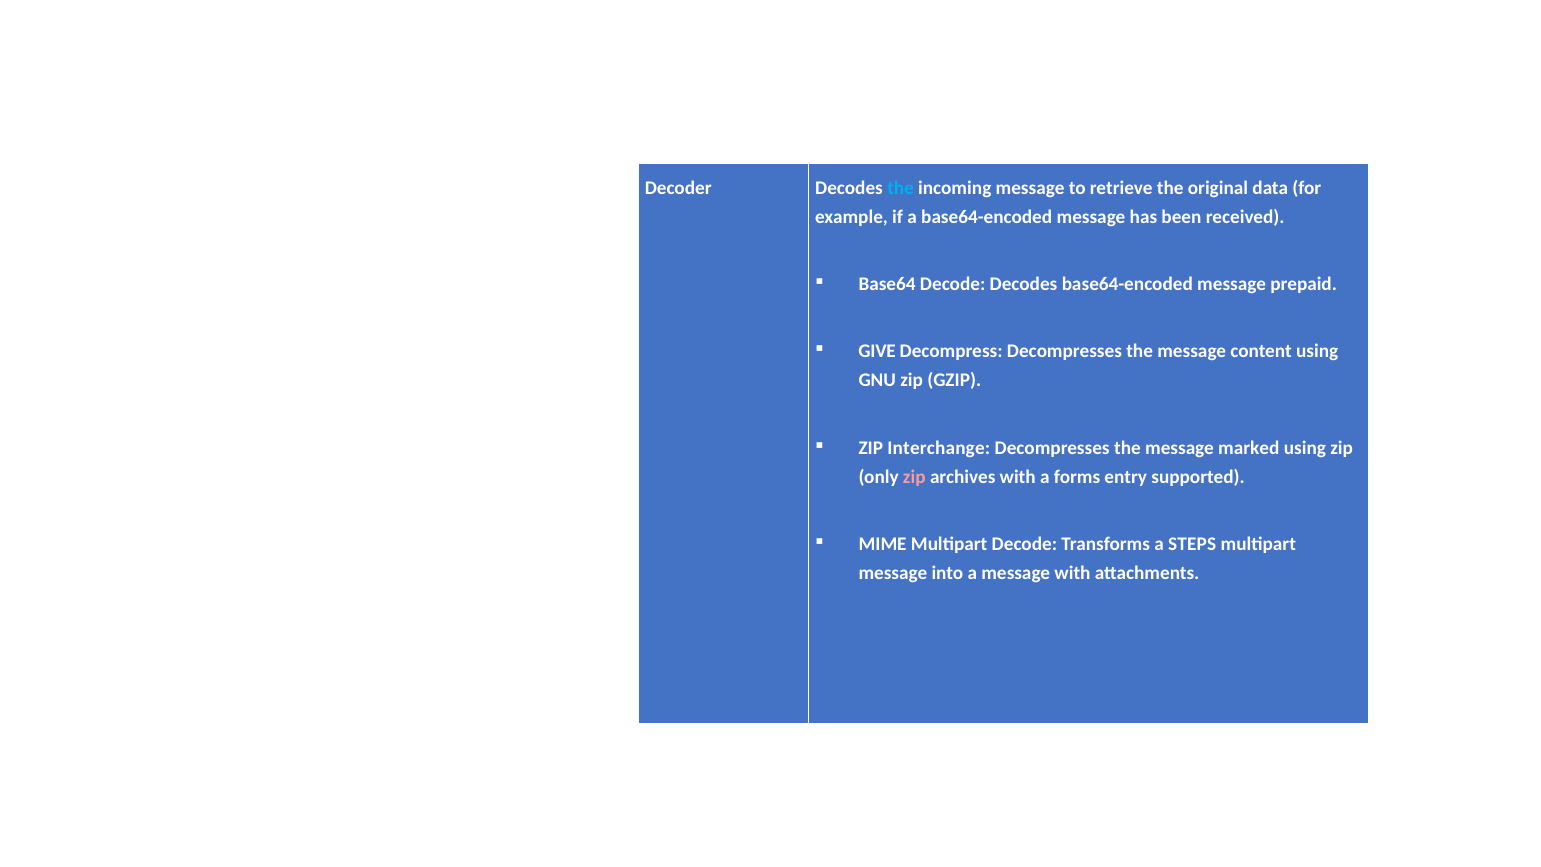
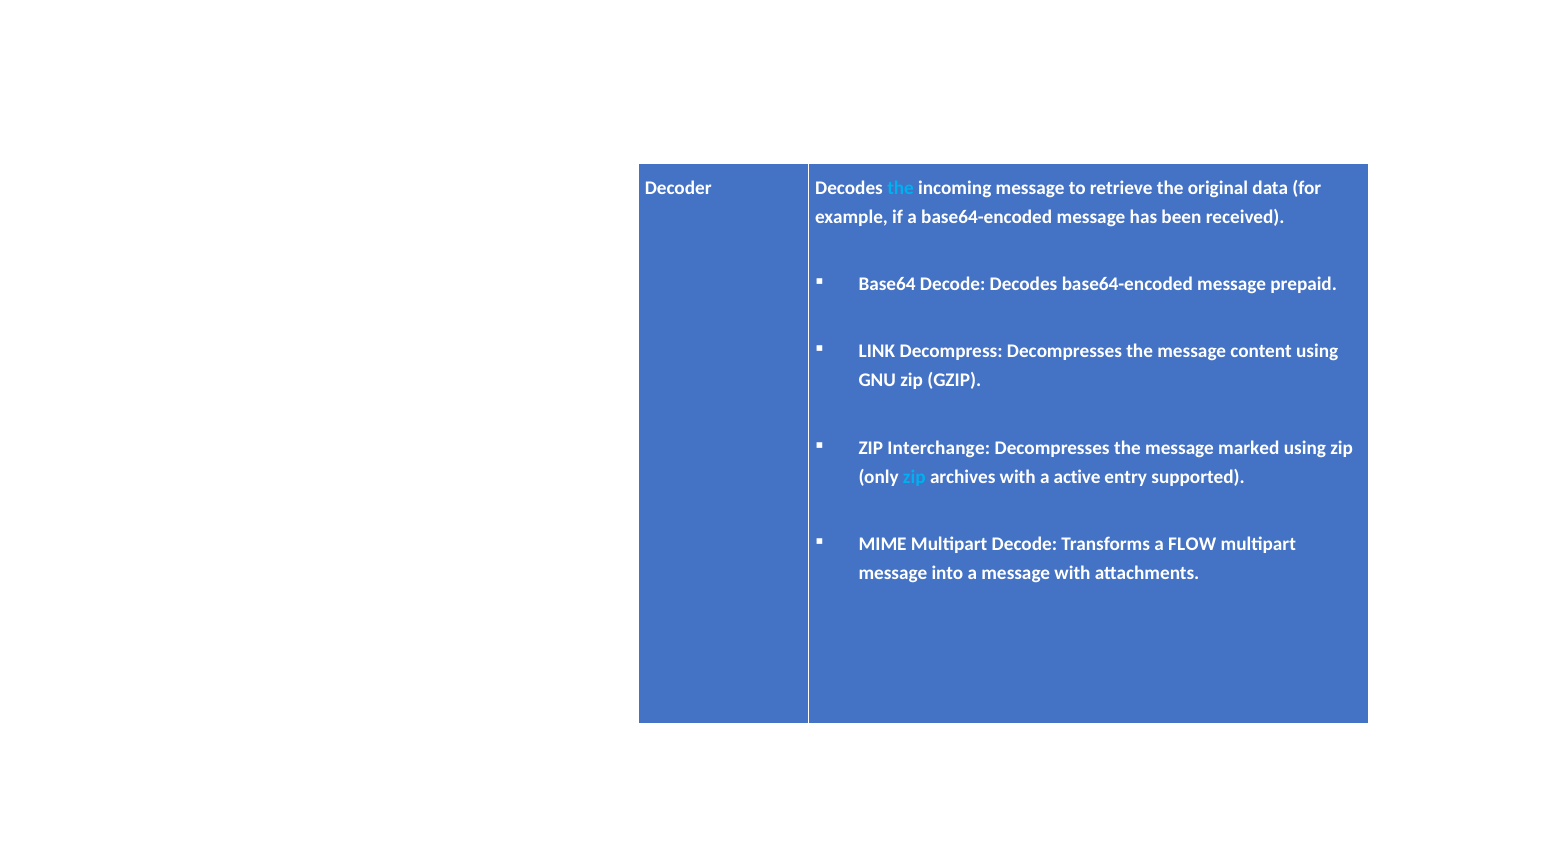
GIVE: GIVE -> LINK
zip at (914, 477) colour: pink -> light blue
forms: forms -> active
STEPS: STEPS -> FLOW
